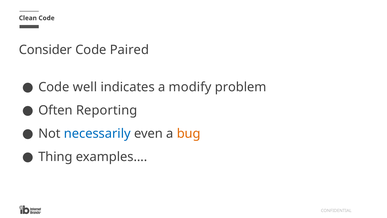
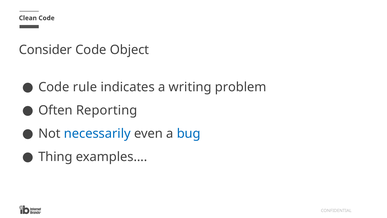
Paired: Paired -> Object
well: well -> rule
modify: modify -> writing
bug colour: orange -> blue
